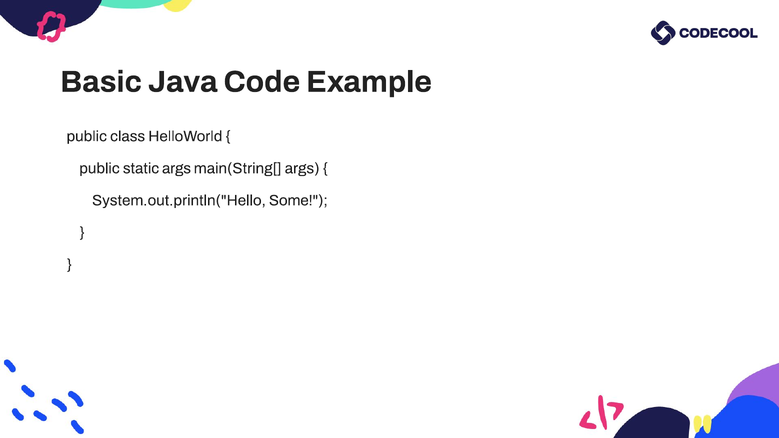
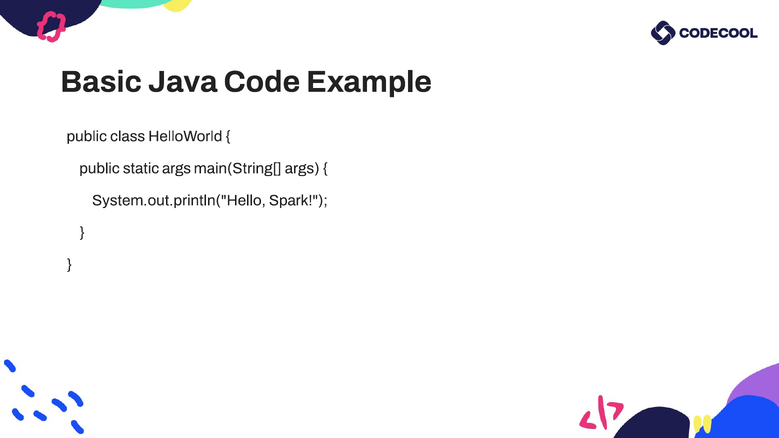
Some: Some -> Spark
